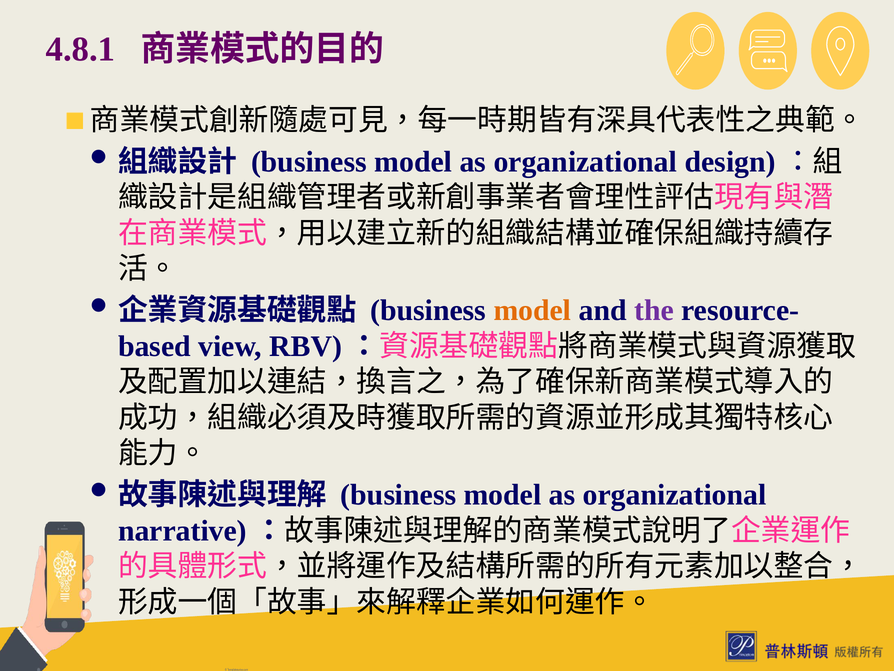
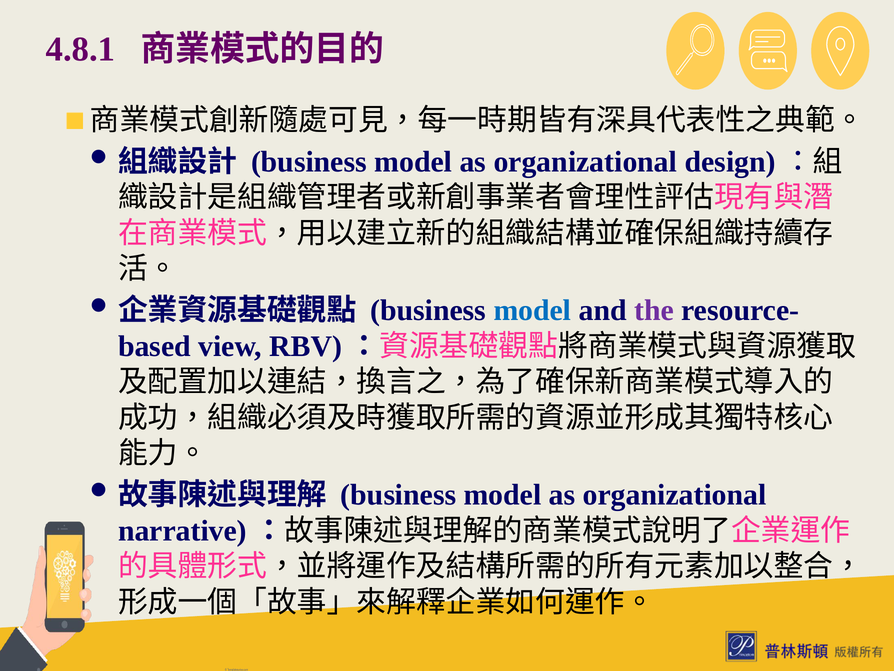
model at (532, 310) colour: orange -> blue
